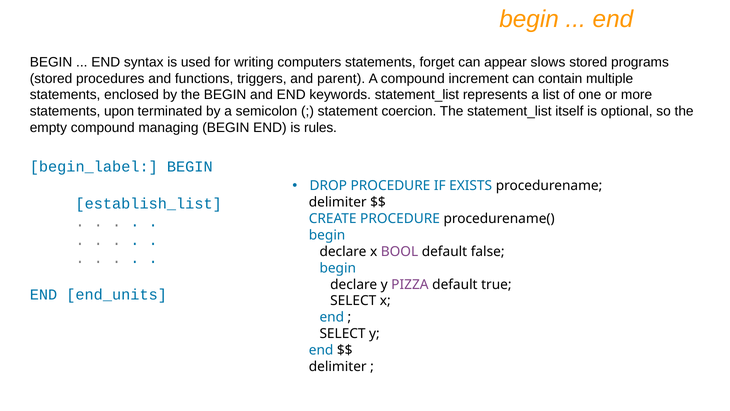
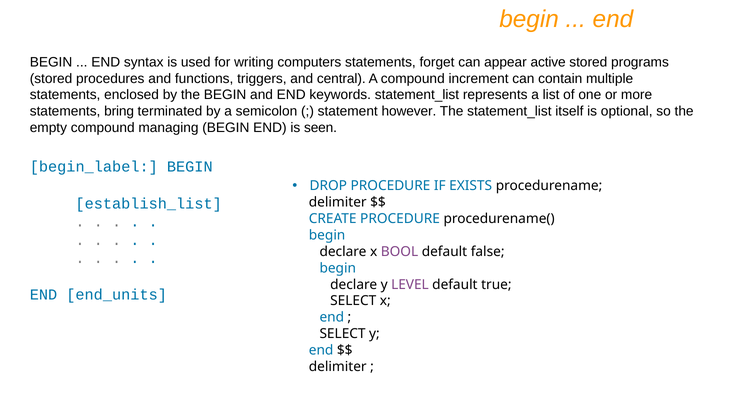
slows: slows -> active
parent: parent -> central
upon: upon -> bring
coercion: coercion -> however
rules: rules -> seen
PIZZA: PIZZA -> LEVEL
